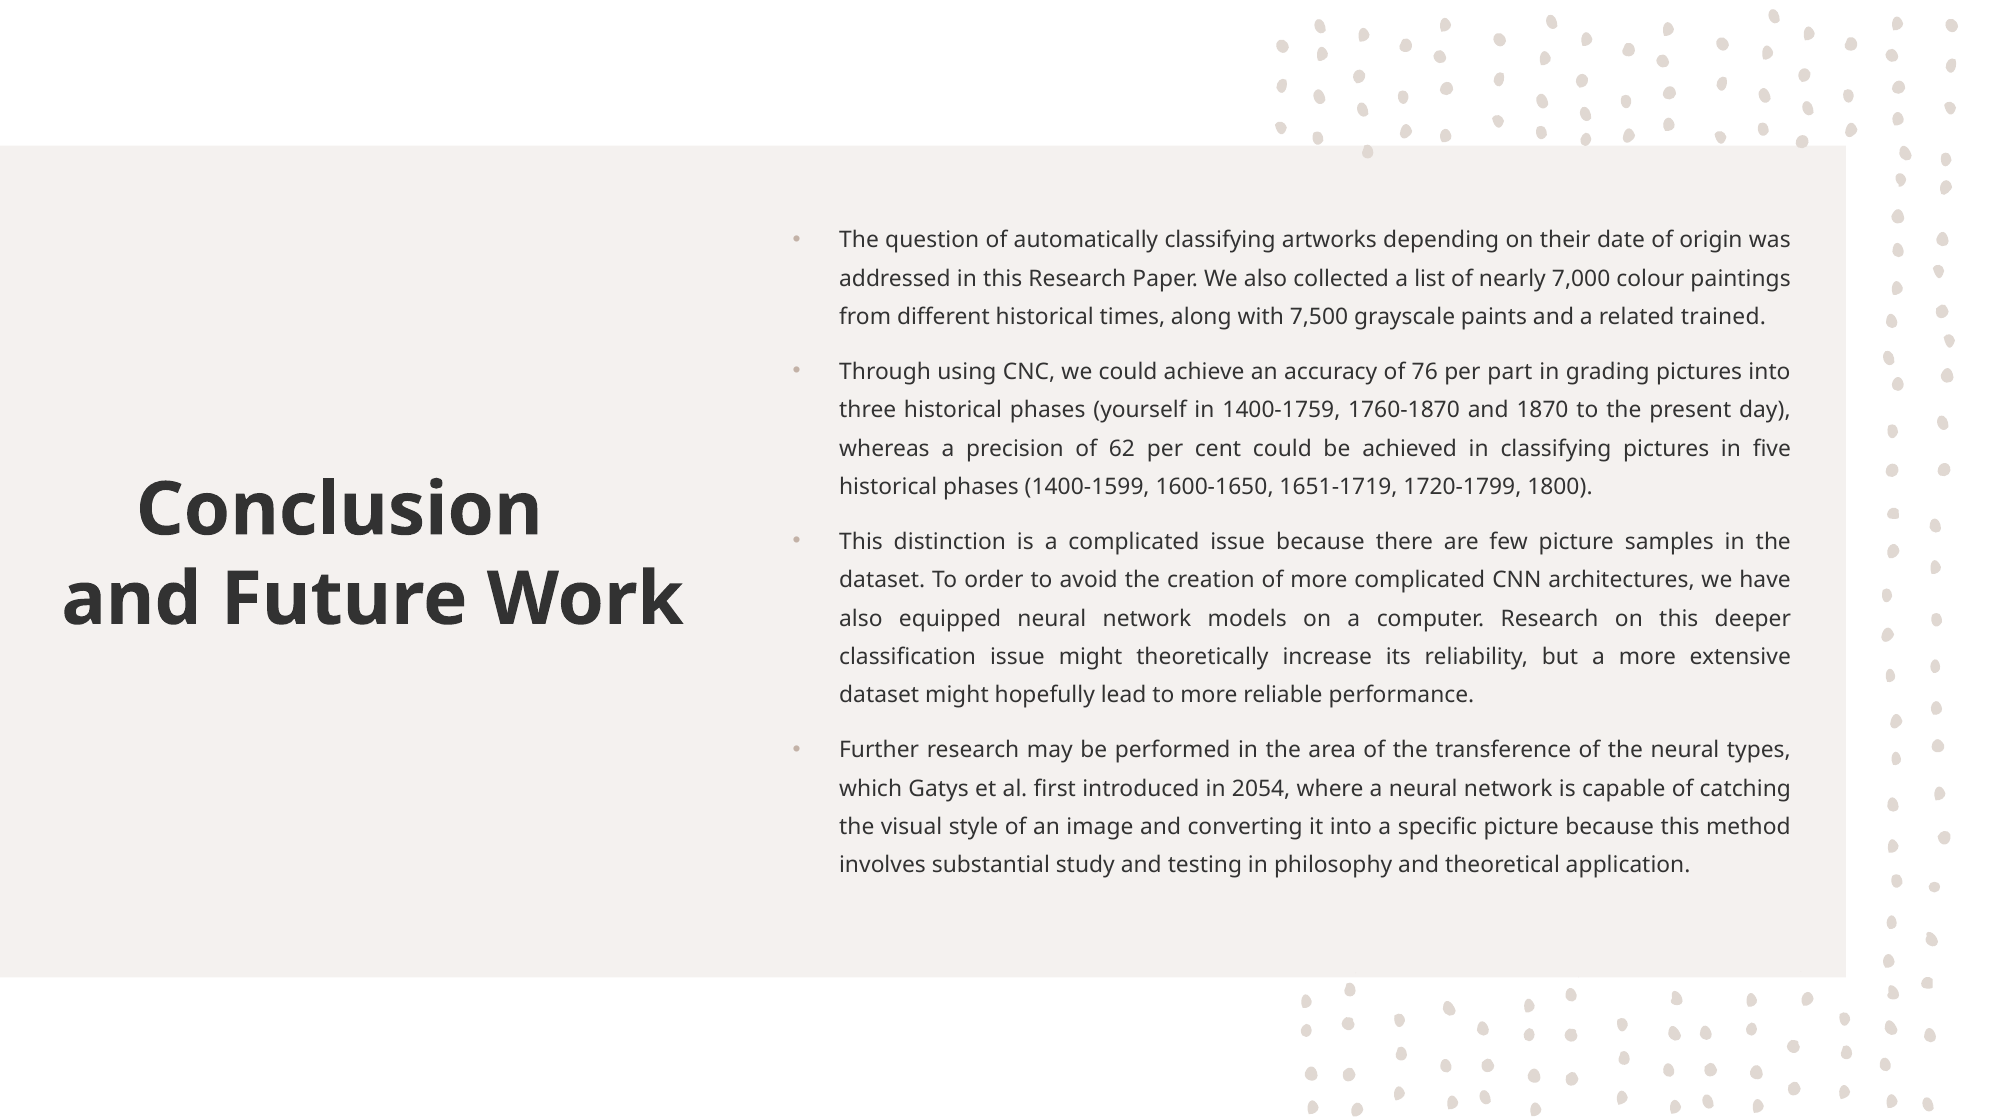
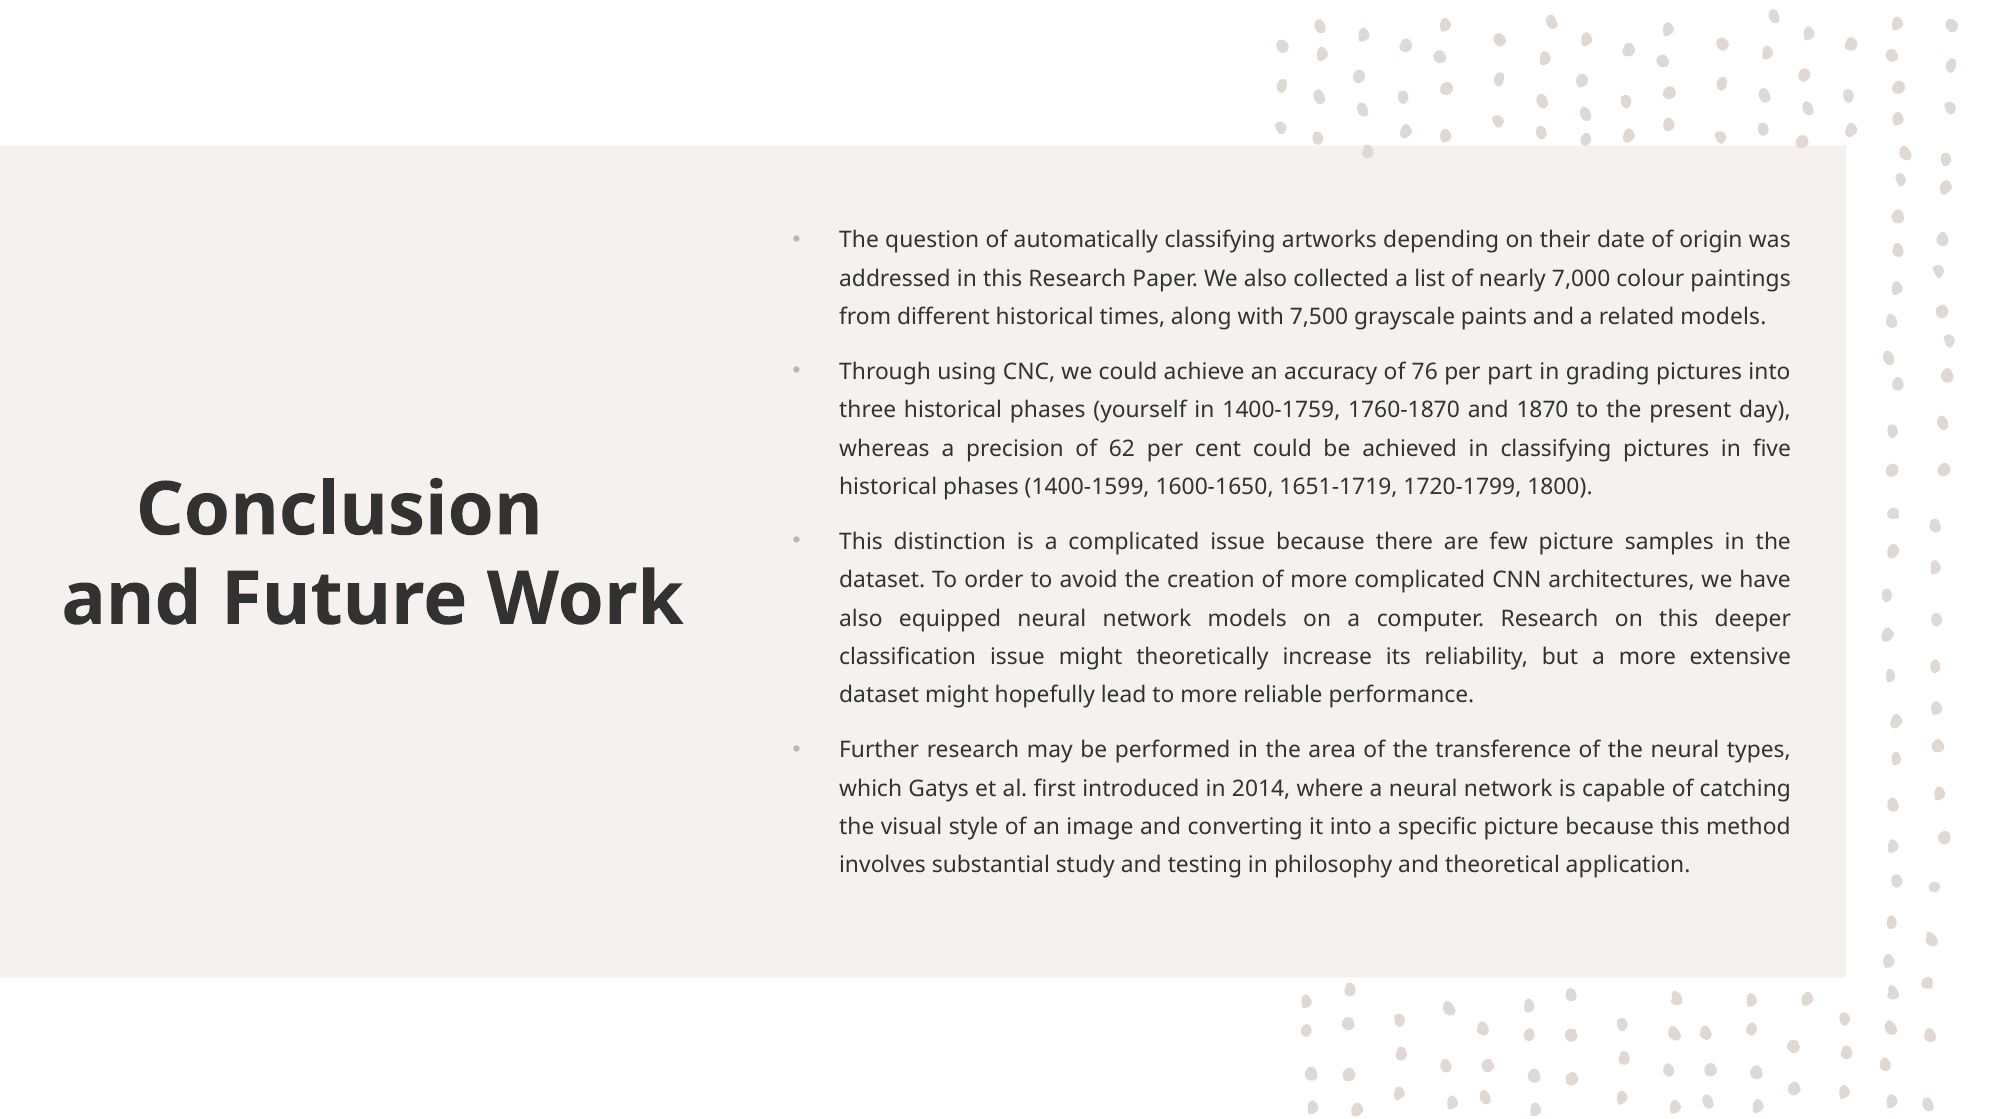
related trained: trained -> models
2054: 2054 -> 2014
